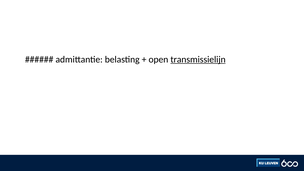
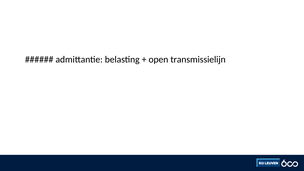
transmissielijn underline: present -> none
